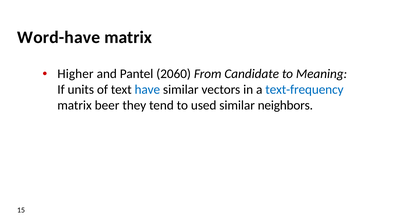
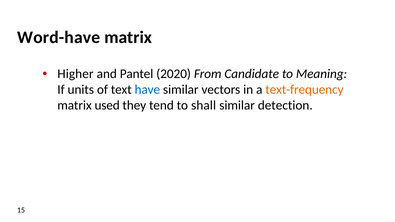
2060: 2060 -> 2020
text-frequency colour: blue -> orange
beer: beer -> used
used: used -> shall
neighbors: neighbors -> detection
